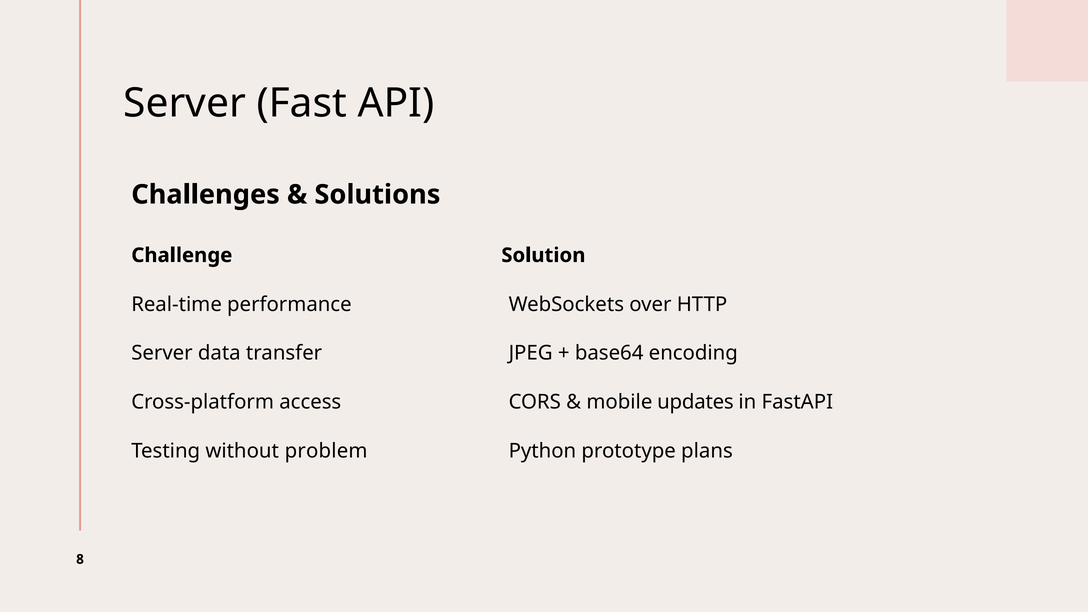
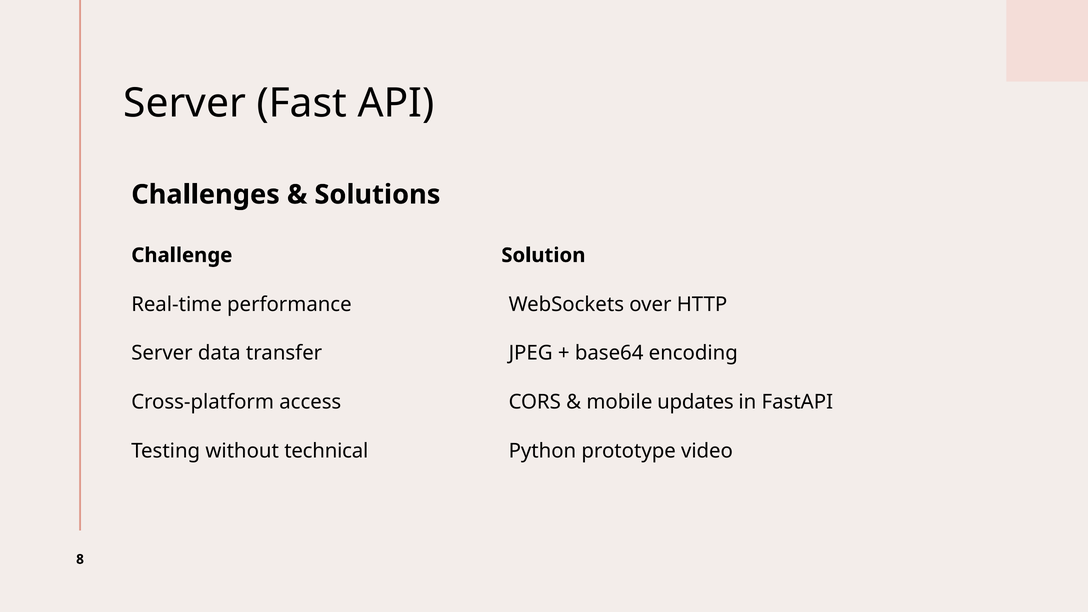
problem: problem -> technical
plans: plans -> video
